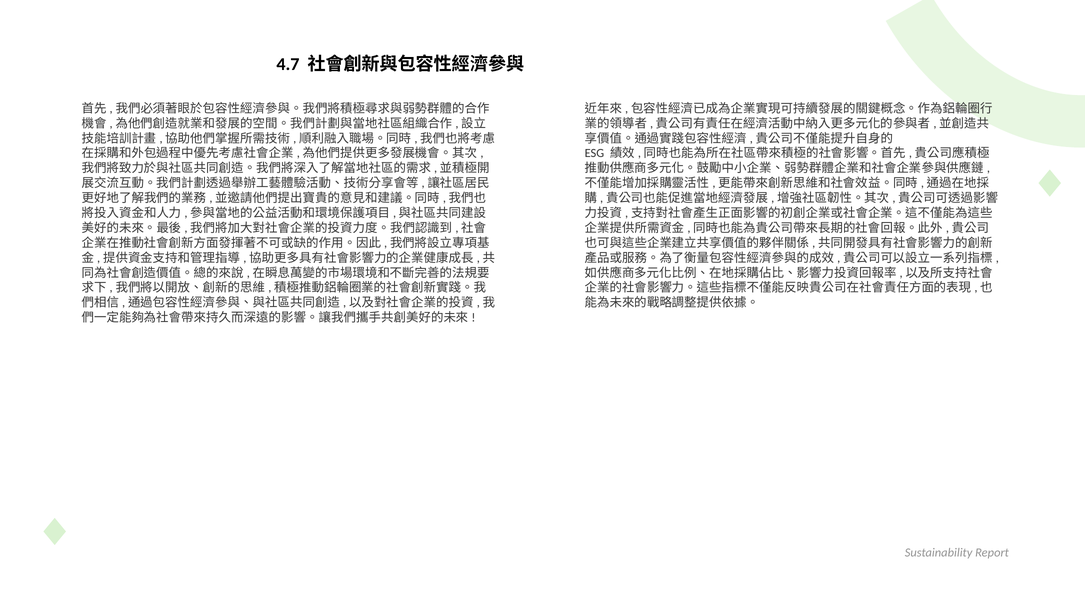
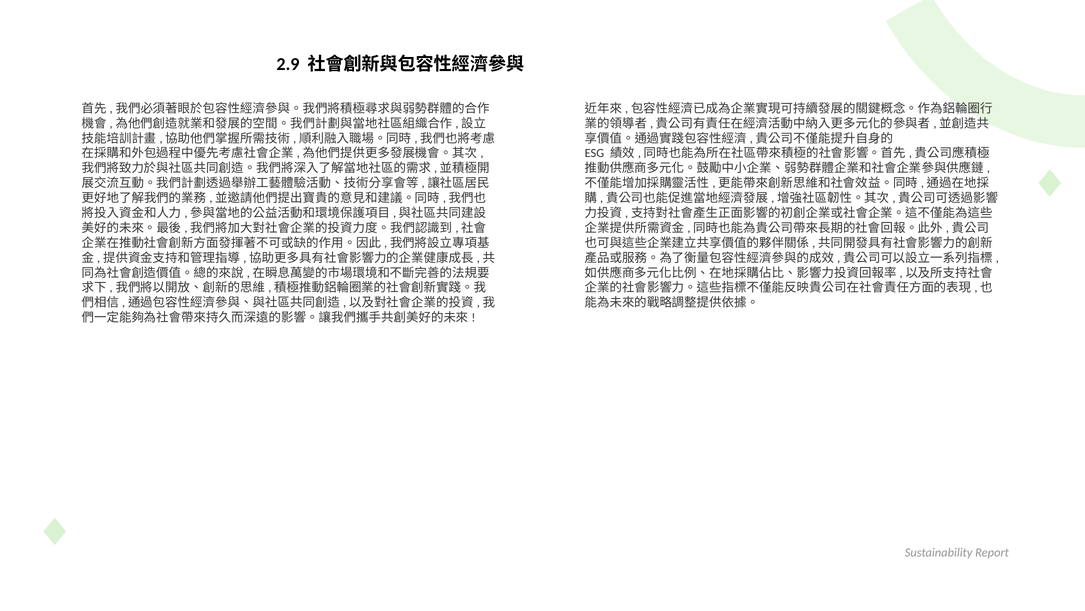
4.7: 4.7 -> 2.9
